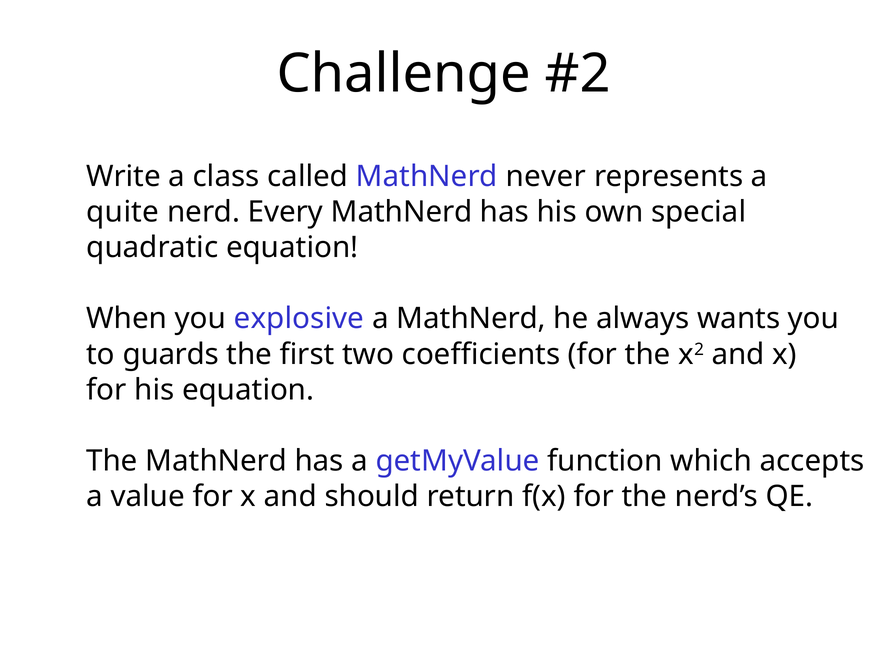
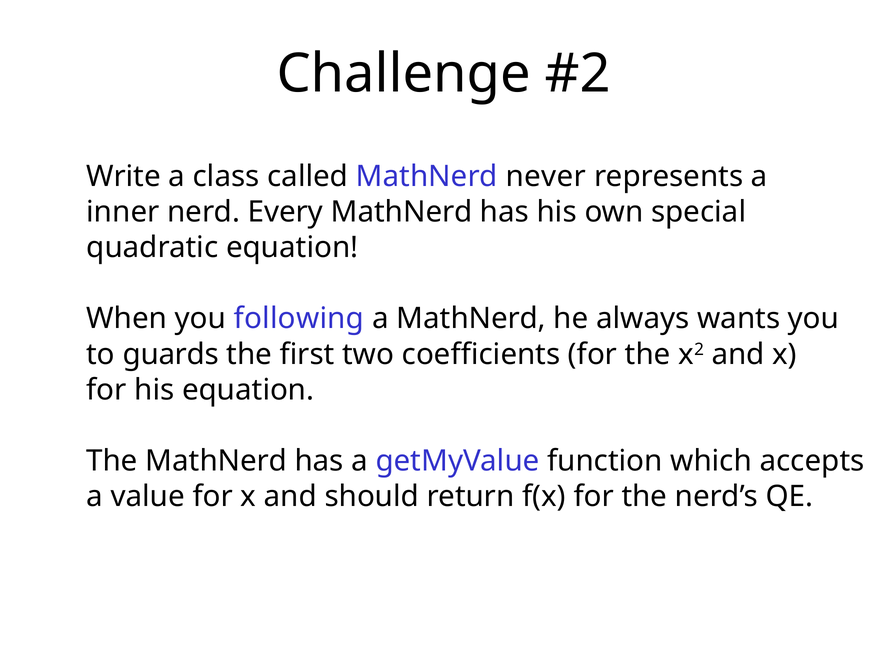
quite: quite -> inner
explosive: explosive -> following
